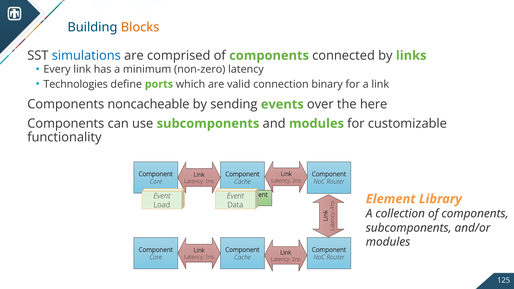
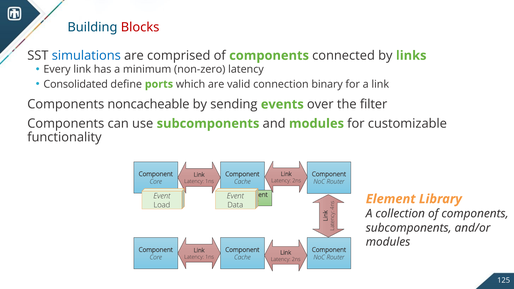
Blocks colour: orange -> red
Technologies: Technologies -> Consolidated
here: here -> filter
